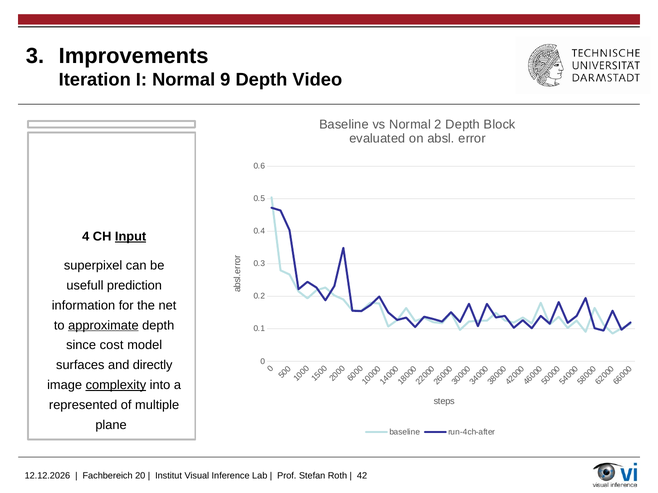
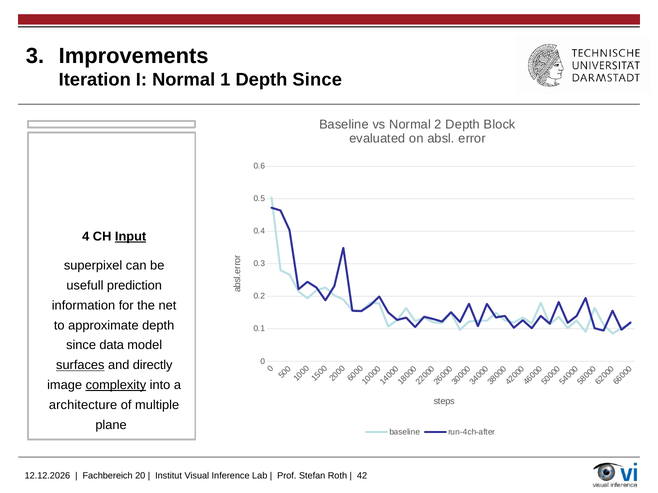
Normal 9: 9 -> 1
Video at (317, 80): Video -> Since
approximate underline: present -> none
cost: cost -> data
surfaces underline: none -> present
represented: represented -> architecture
